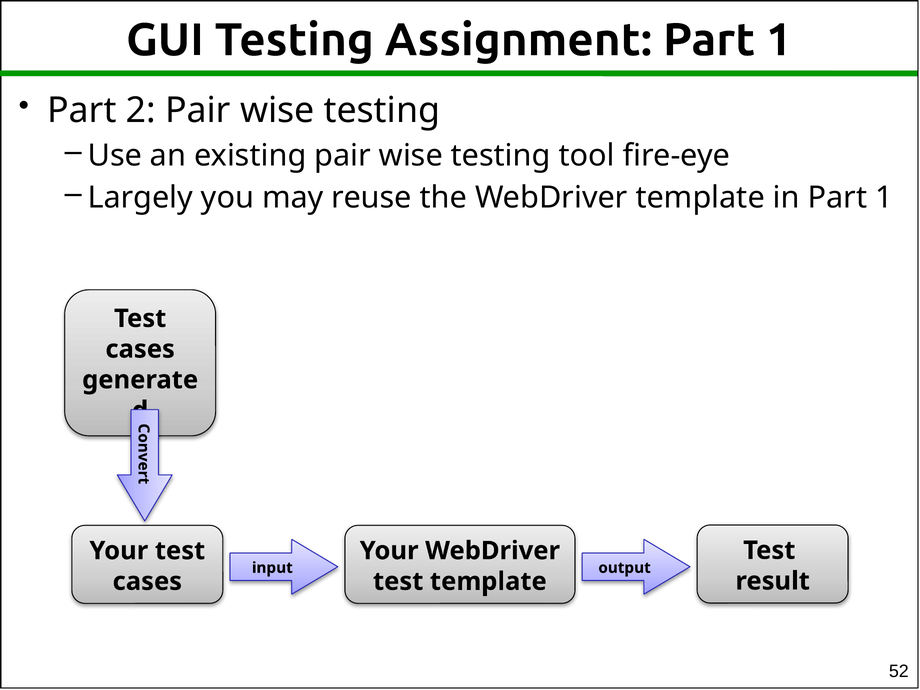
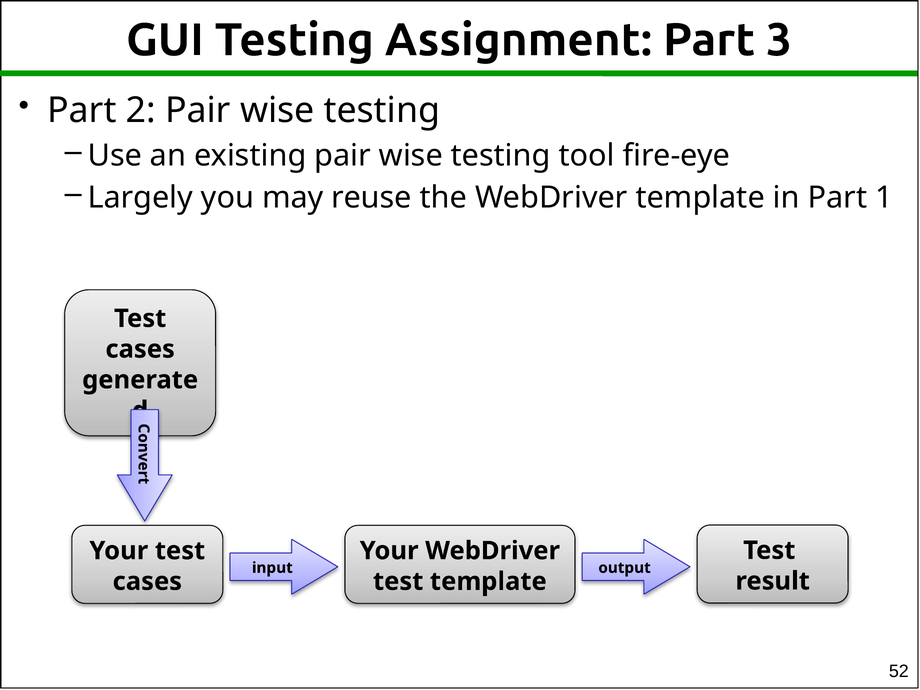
Assignment Part 1: 1 -> 3
